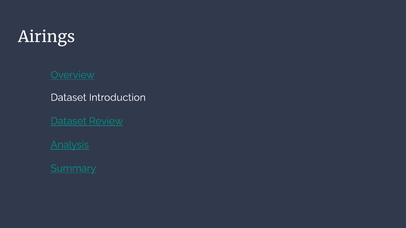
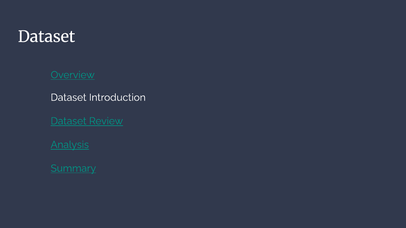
Airings at (46, 37): Airings -> Dataset
